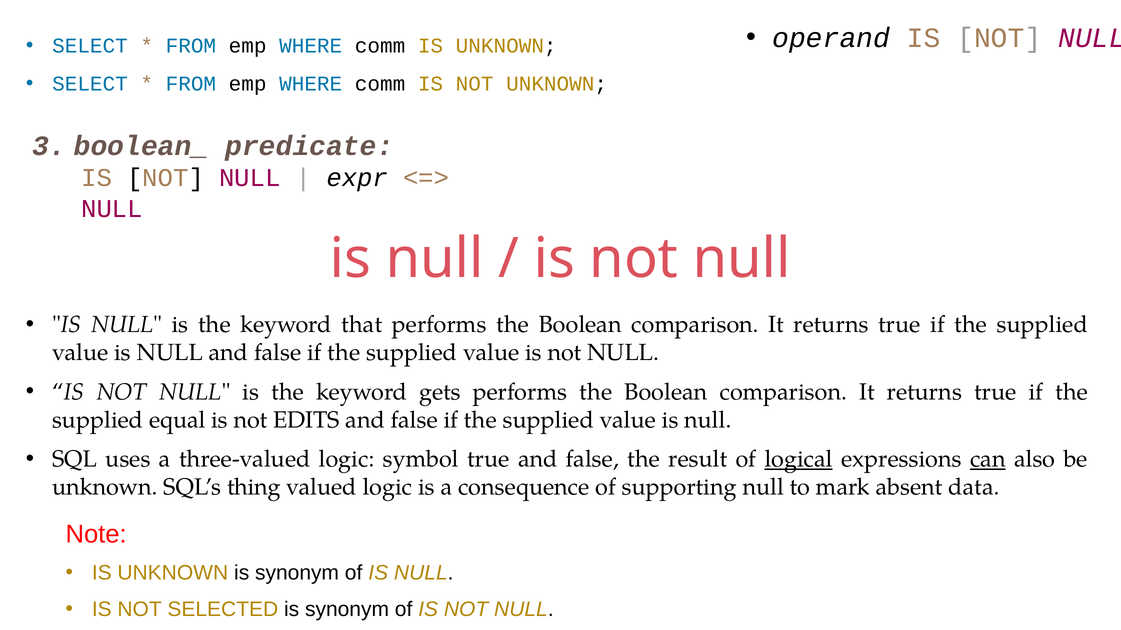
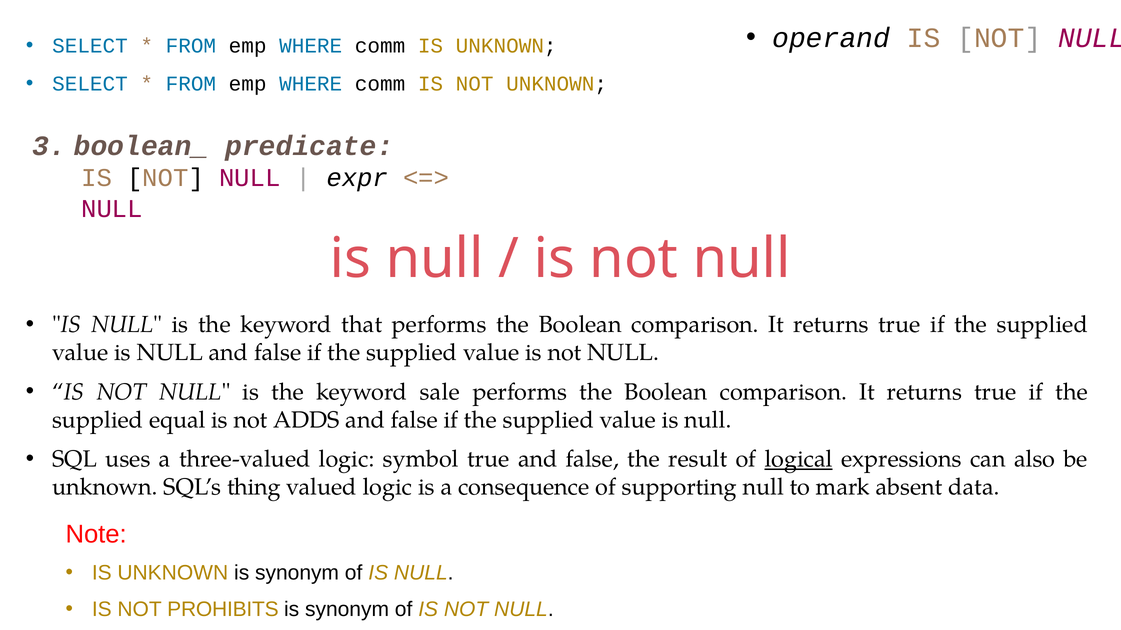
gets: gets -> sale
EDITS: EDITS -> ADDS
can underline: present -> none
SELECTED: SELECTED -> PROHIBITS
